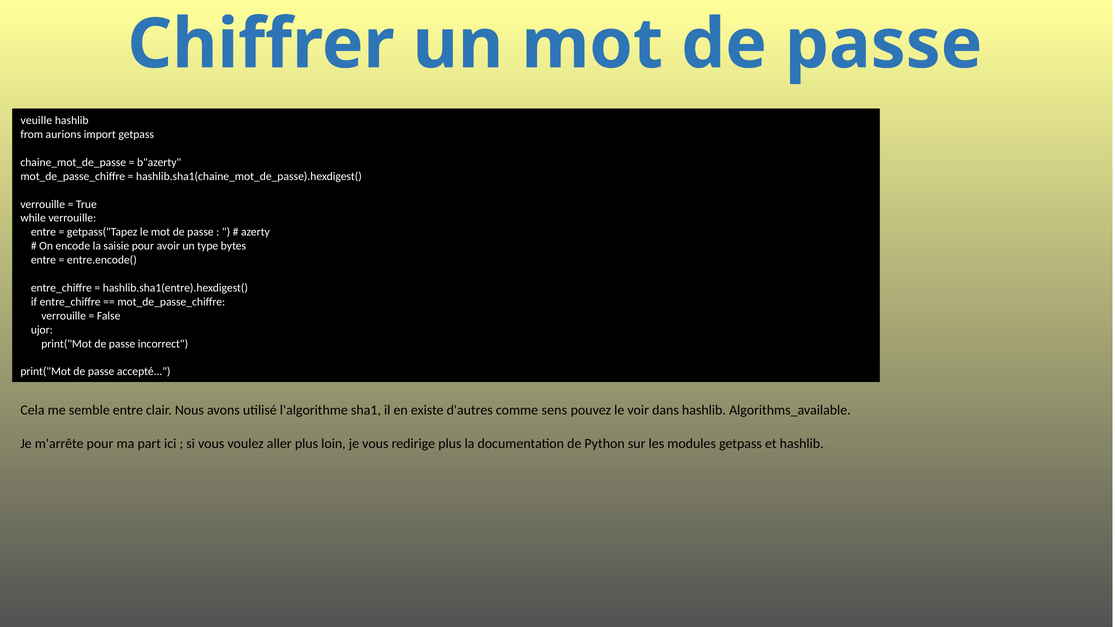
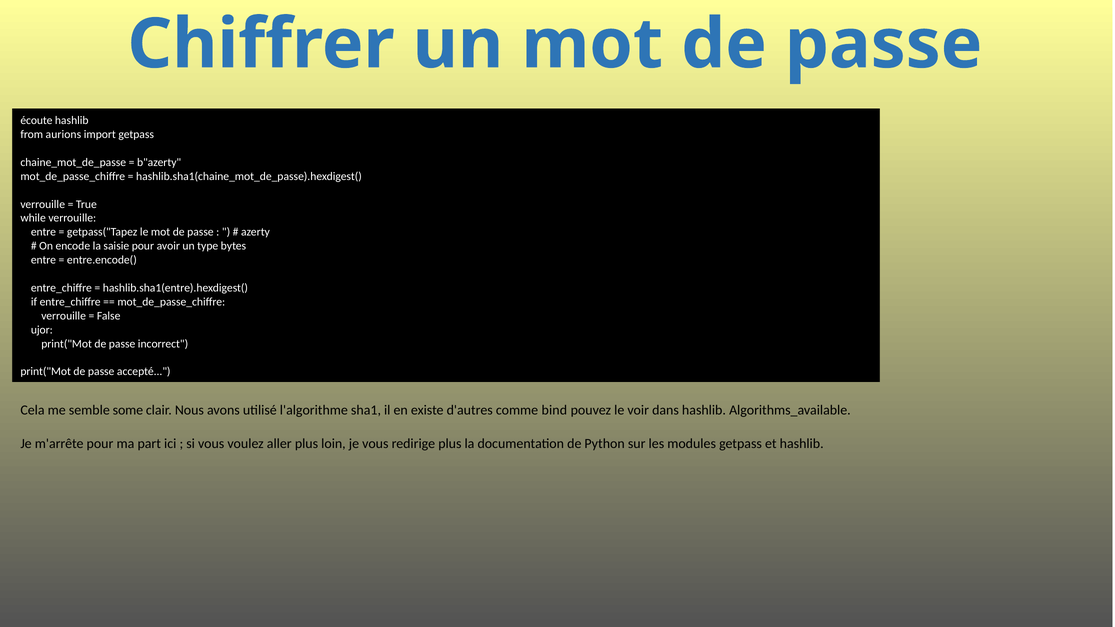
veuille: veuille -> écoute
semble entre: entre -> some
sens: sens -> bind
